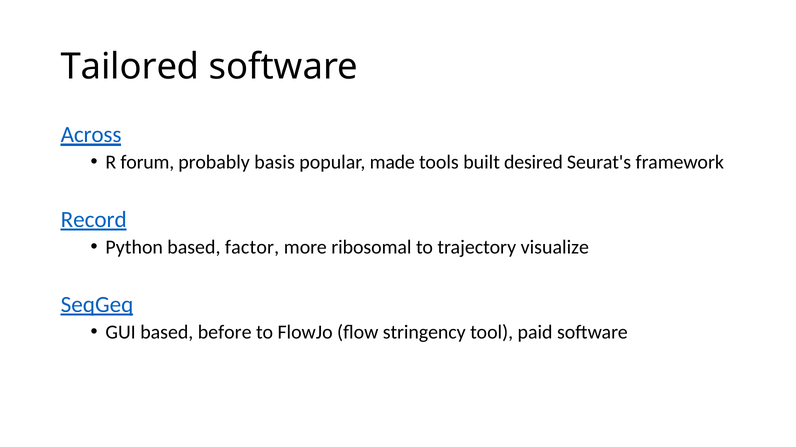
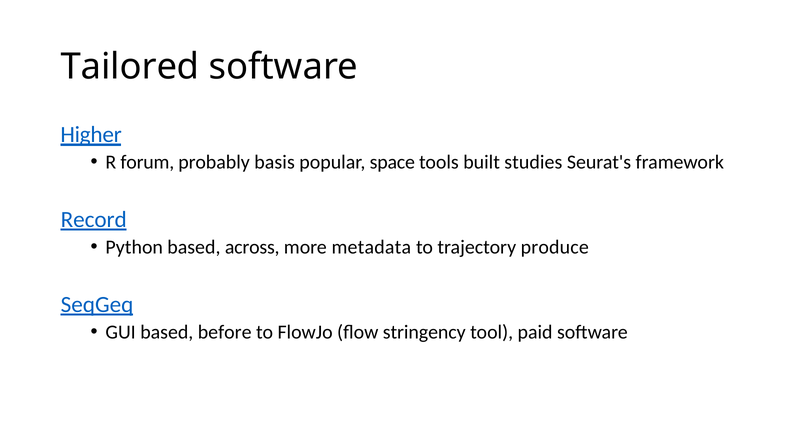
Across: Across -> Higher
made: made -> space
desired: desired -> studies
factor: factor -> across
ribosomal: ribosomal -> metadata
visualize: visualize -> produce
